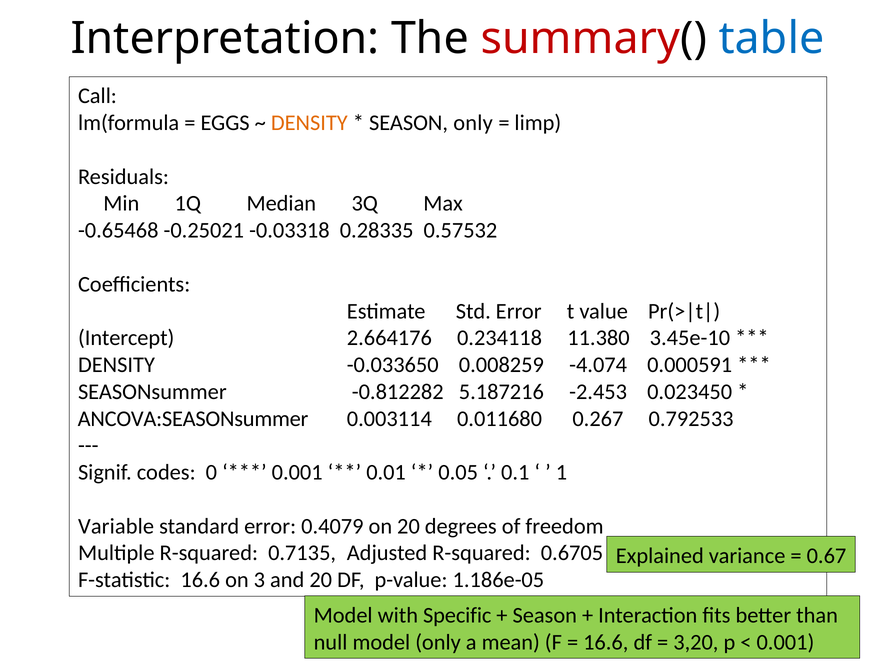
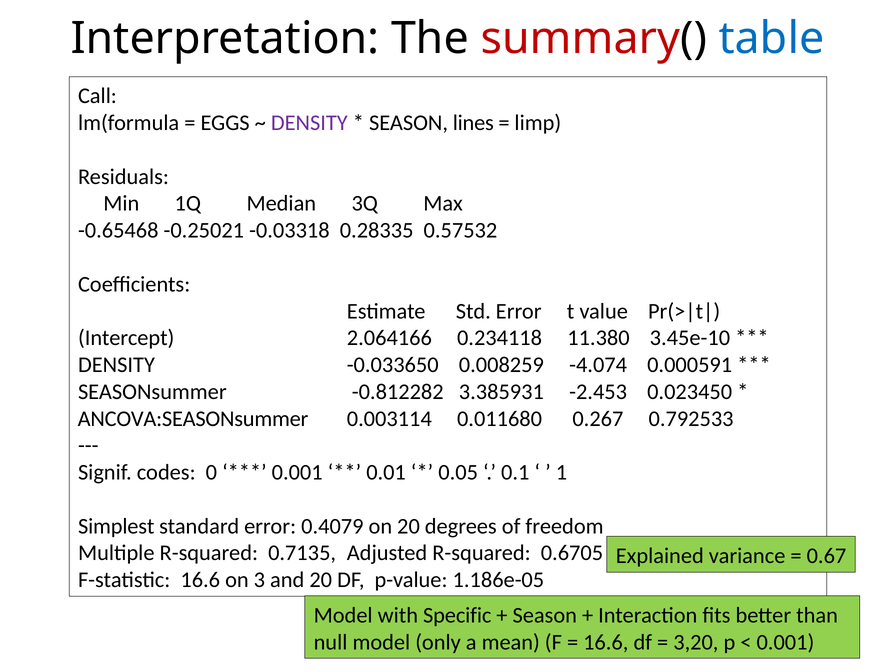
DENSITY at (309, 123) colour: orange -> purple
SEASON only: only -> lines
2.664176: 2.664176 -> 2.064166
5.187216: 5.187216 -> 3.385931
Variable: Variable -> Simplest
